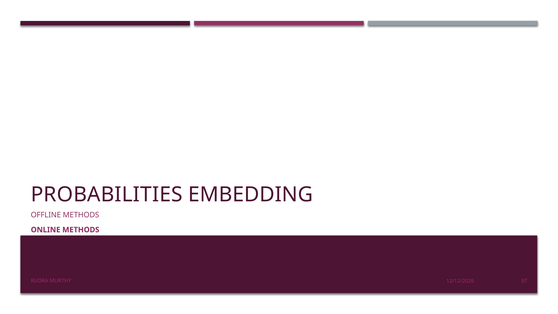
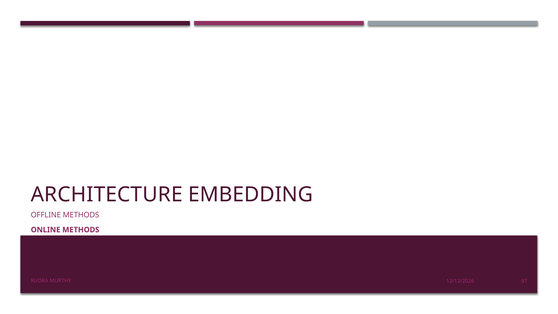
PROBABILITIES: PROBABILITIES -> ARCHITECTURE
